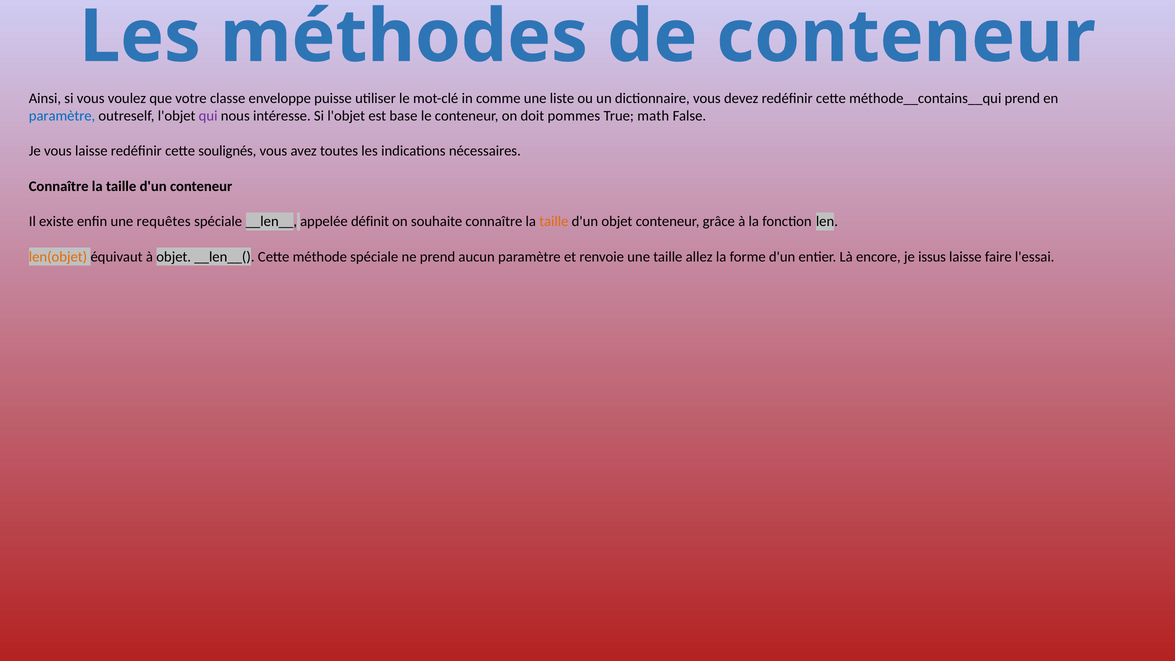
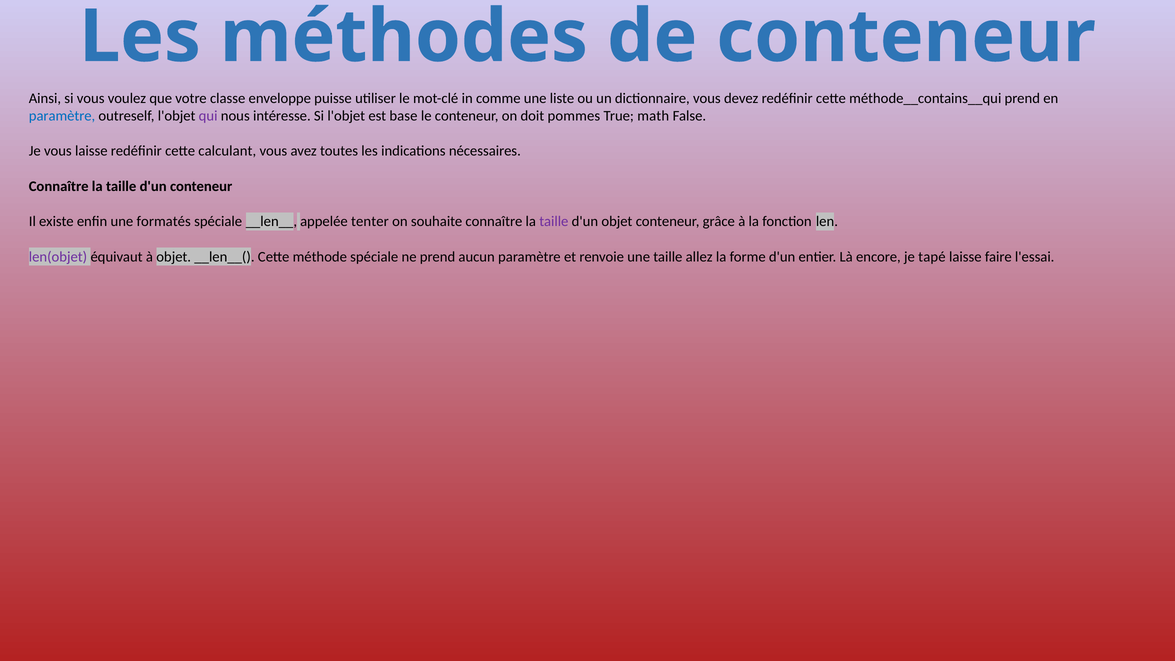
soulignés: soulignés -> calculant
requêtes: requêtes -> formatés
définit: définit -> tenter
taille at (554, 222) colour: orange -> purple
len(objet colour: orange -> purple
issus: issus -> tapé
